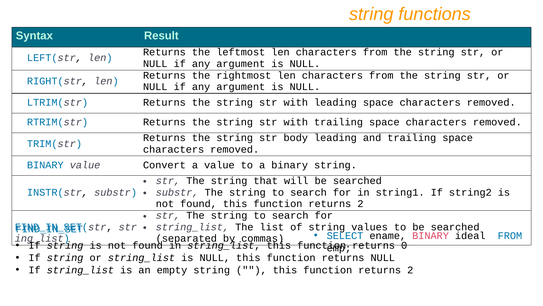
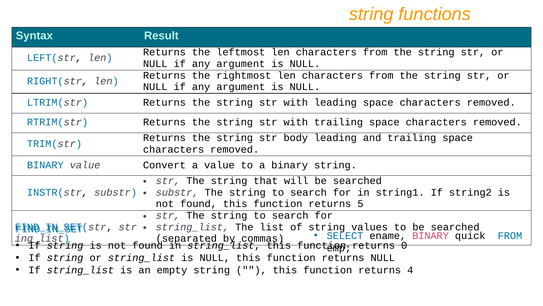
2 at (360, 204): 2 -> 5
ideal: ideal -> quick
2 at (410, 270): 2 -> 4
